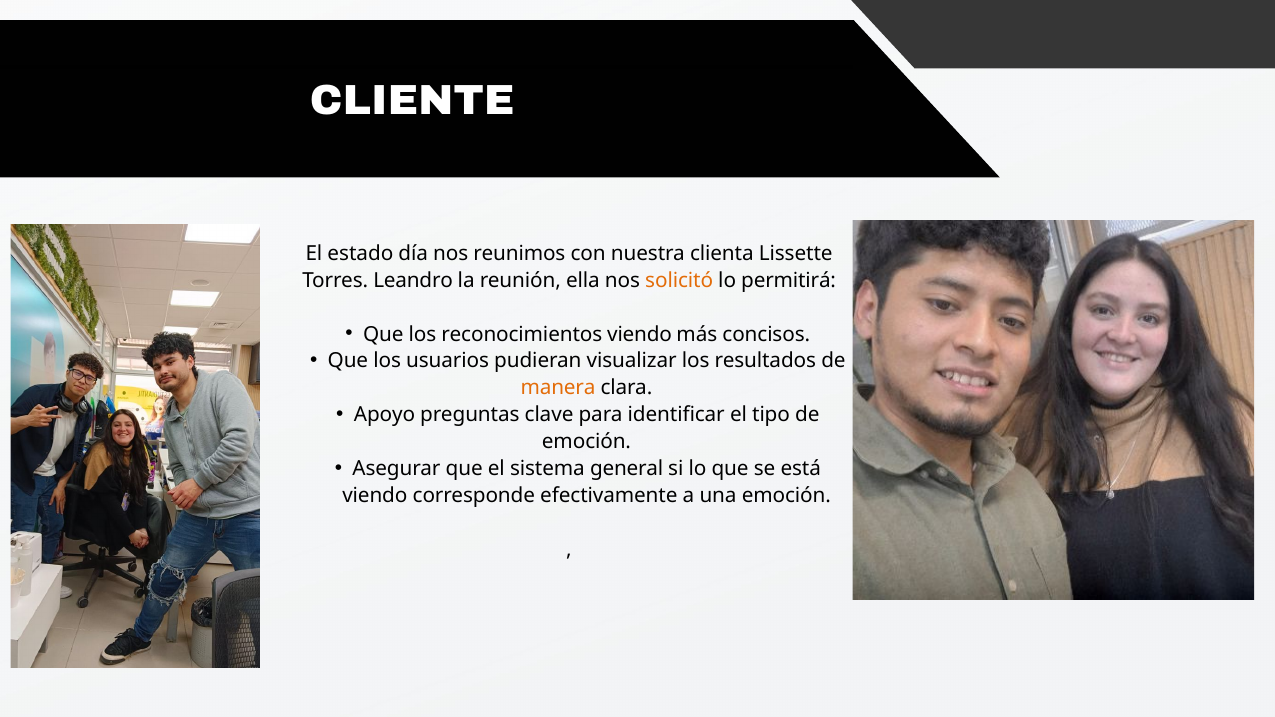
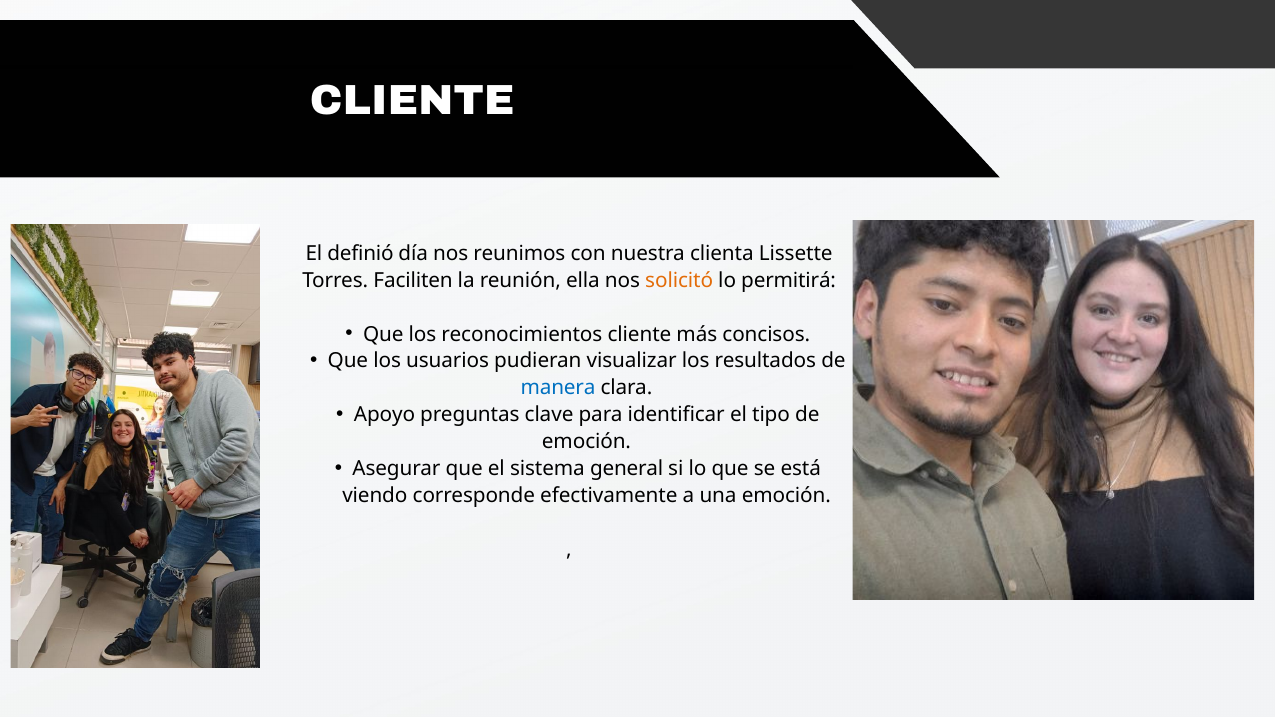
estado: estado -> definió
Leandro: Leandro -> Faciliten
reconocimientos viendo: viendo -> cliente
manera colour: orange -> blue
